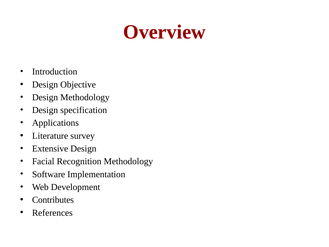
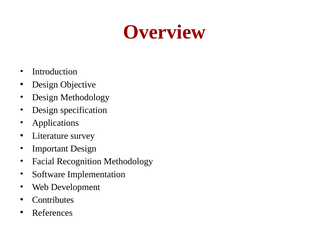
Extensive: Extensive -> Important
